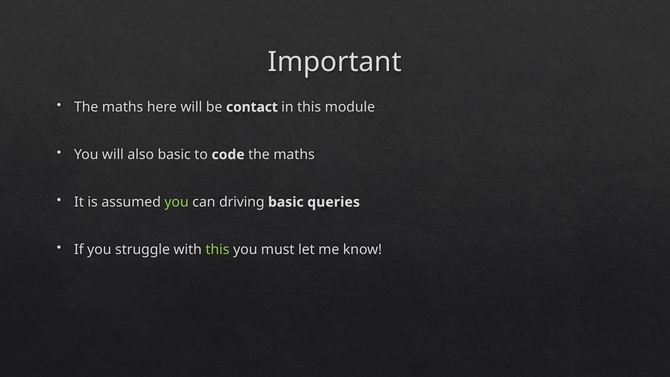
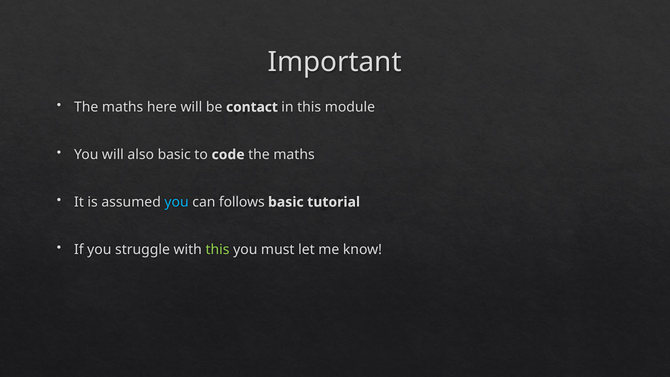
you at (177, 202) colour: light green -> light blue
driving: driving -> follows
queries: queries -> tutorial
